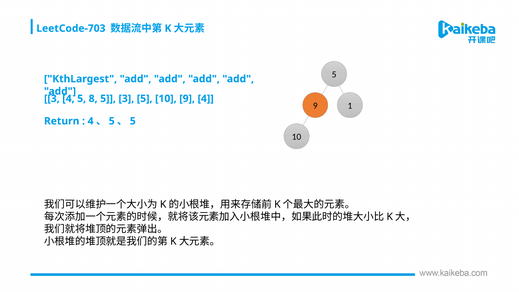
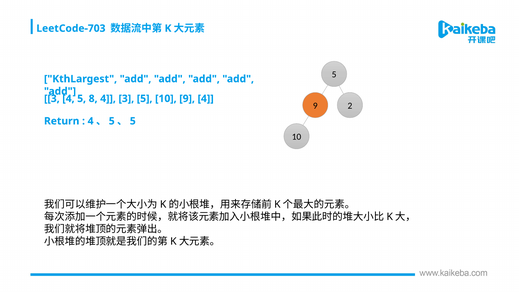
8 5: 5 -> 4
1: 1 -> 2
